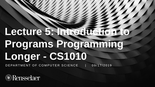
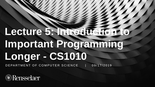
Programs: Programs -> Important
